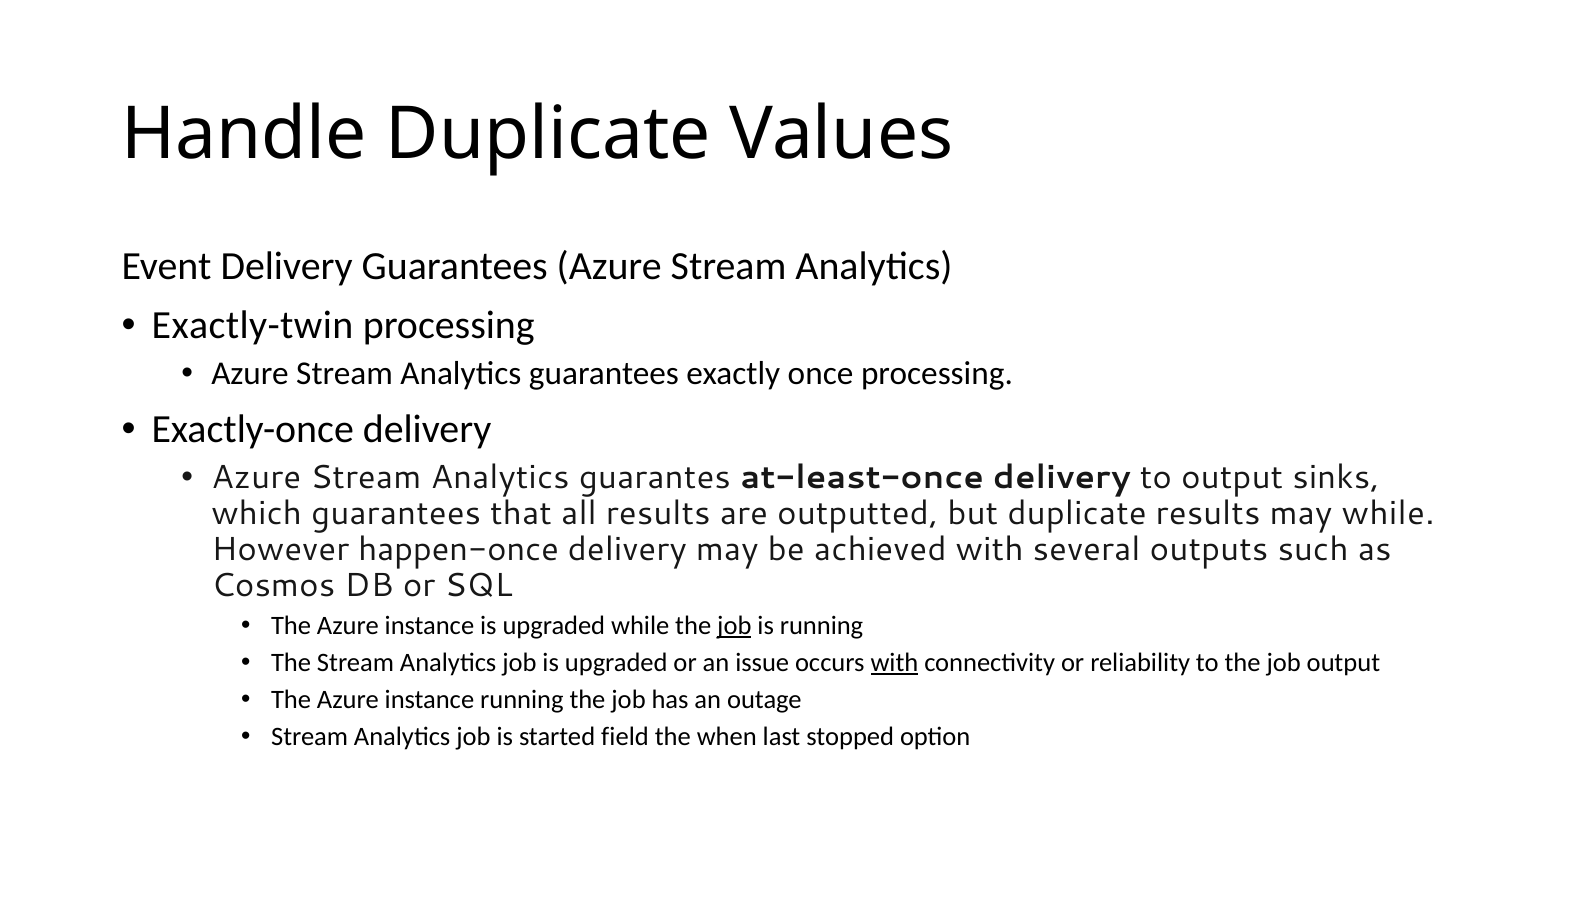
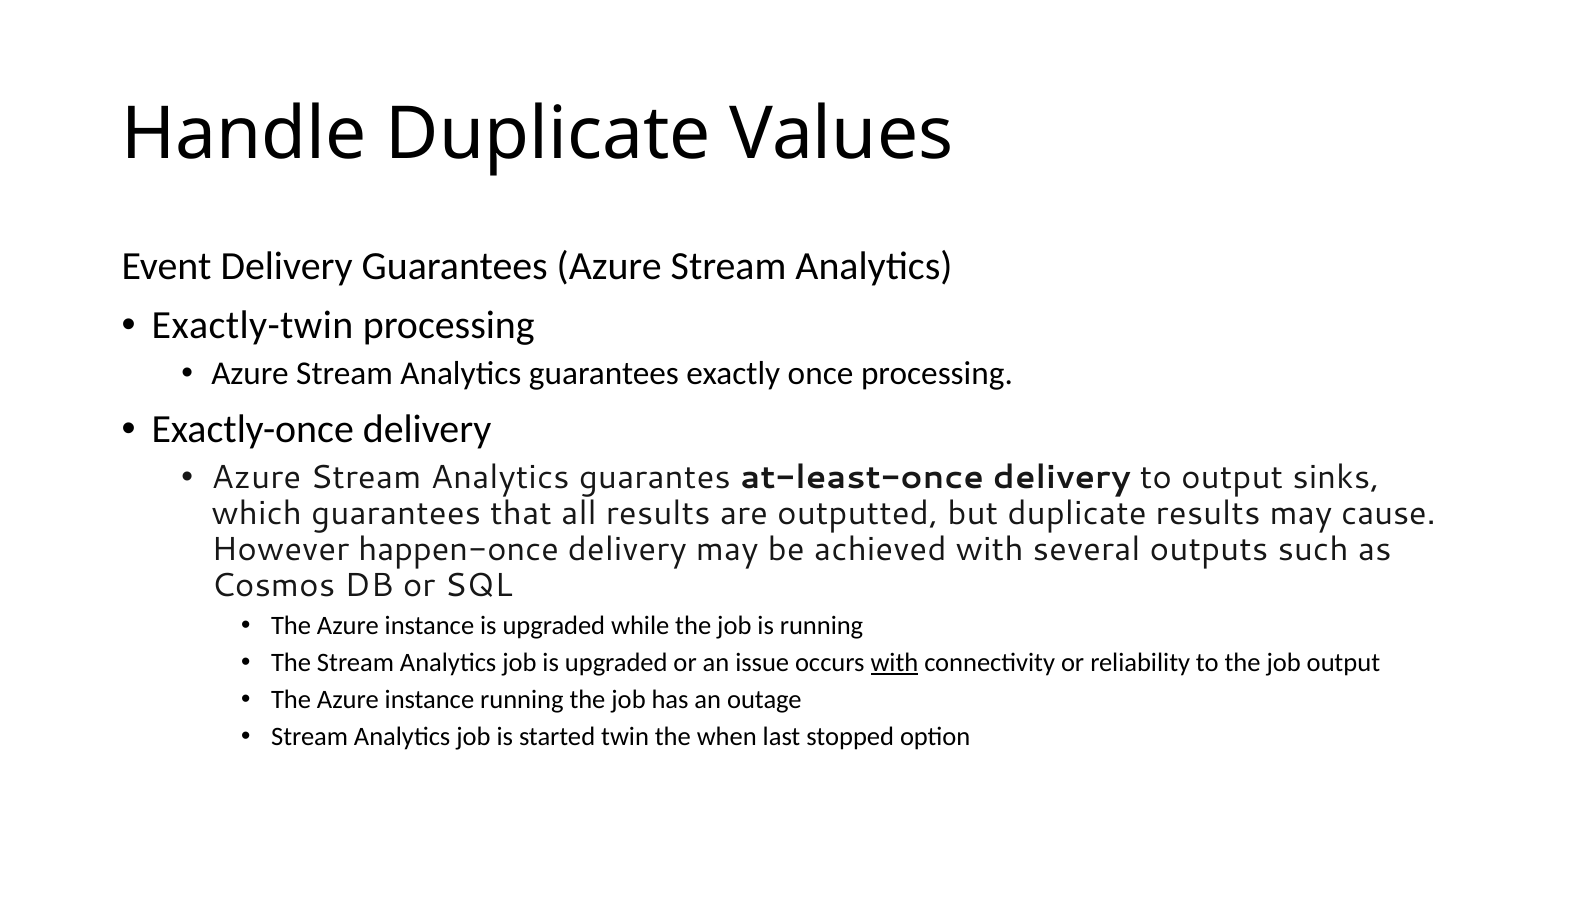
may while: while -> cause
job at (734, 626) underline: present -> none
field: field -> twin
